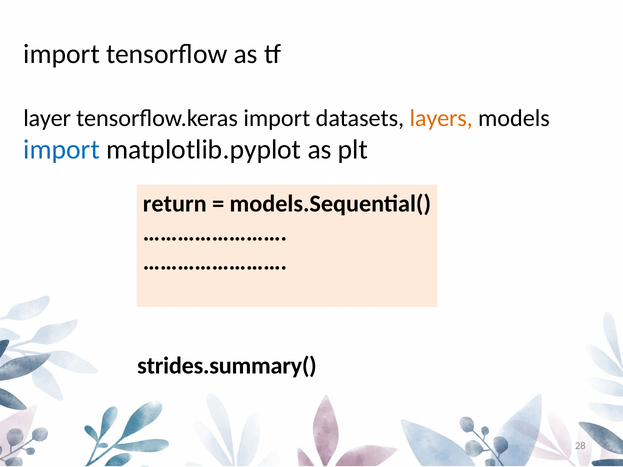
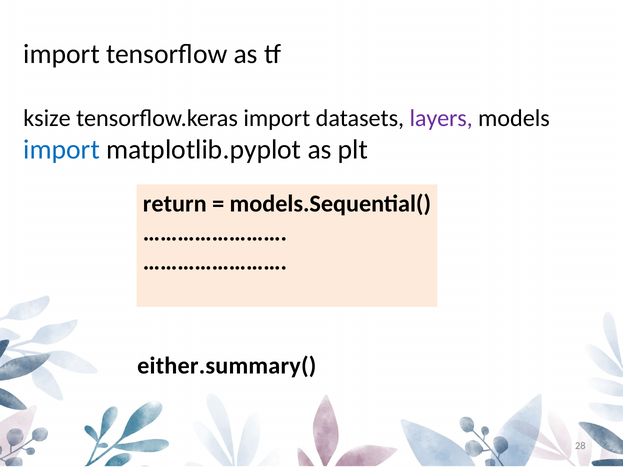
layer: layer -> ksize
layers colour: orange -> purple
strides.summary(: strides.summary( -> either.summary(
